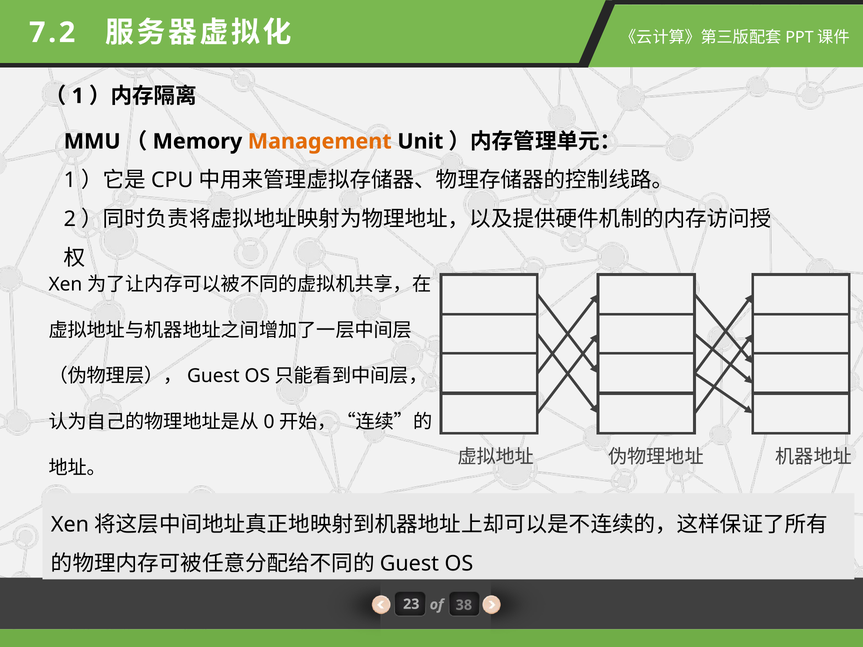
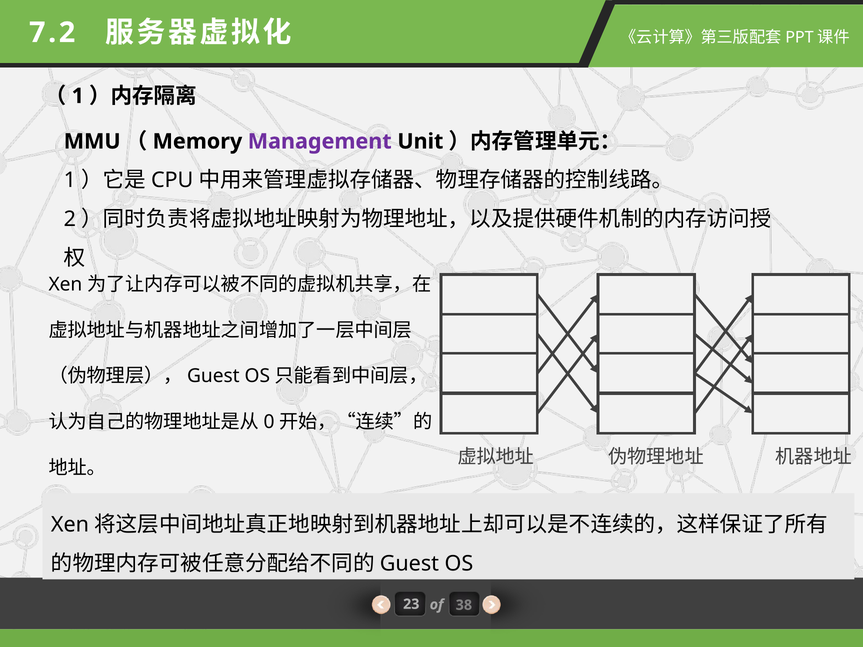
Management colour: orange -> purple
